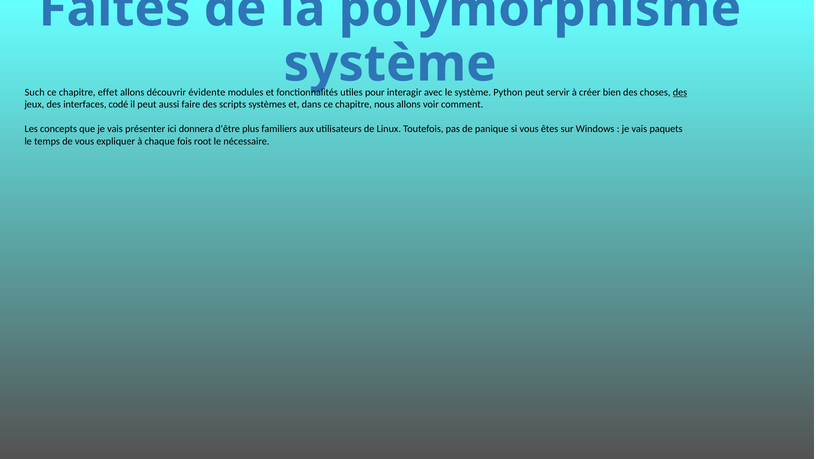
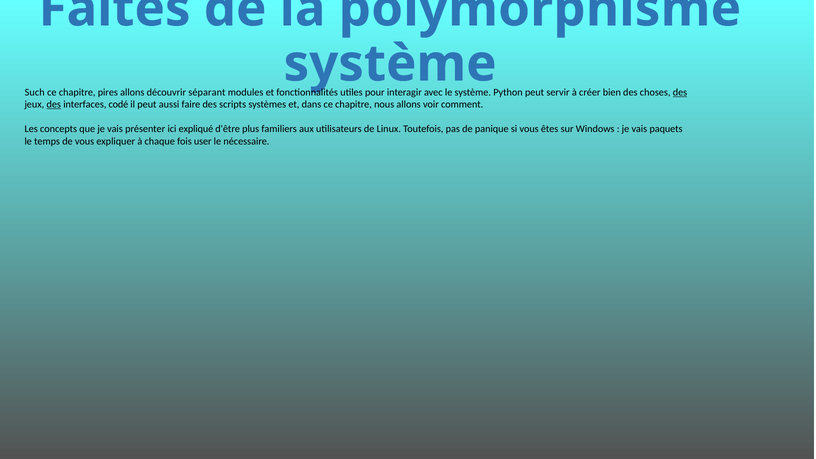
effet: effet -> pires
évidente: évidente -> séparant
des at (54, 104) underline: none -> present
donnera: donnera -> expliqué
root: root -> user
